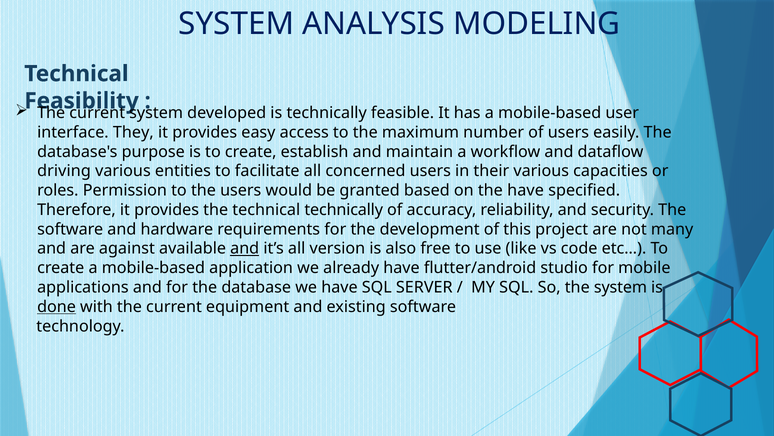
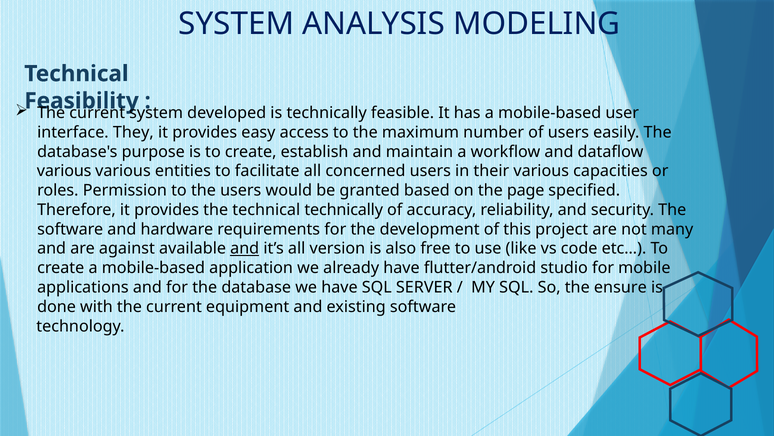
driving at (64, 171): driving -> various
the have: have -> page
the system: system -> ensure
done underline: present -> none
